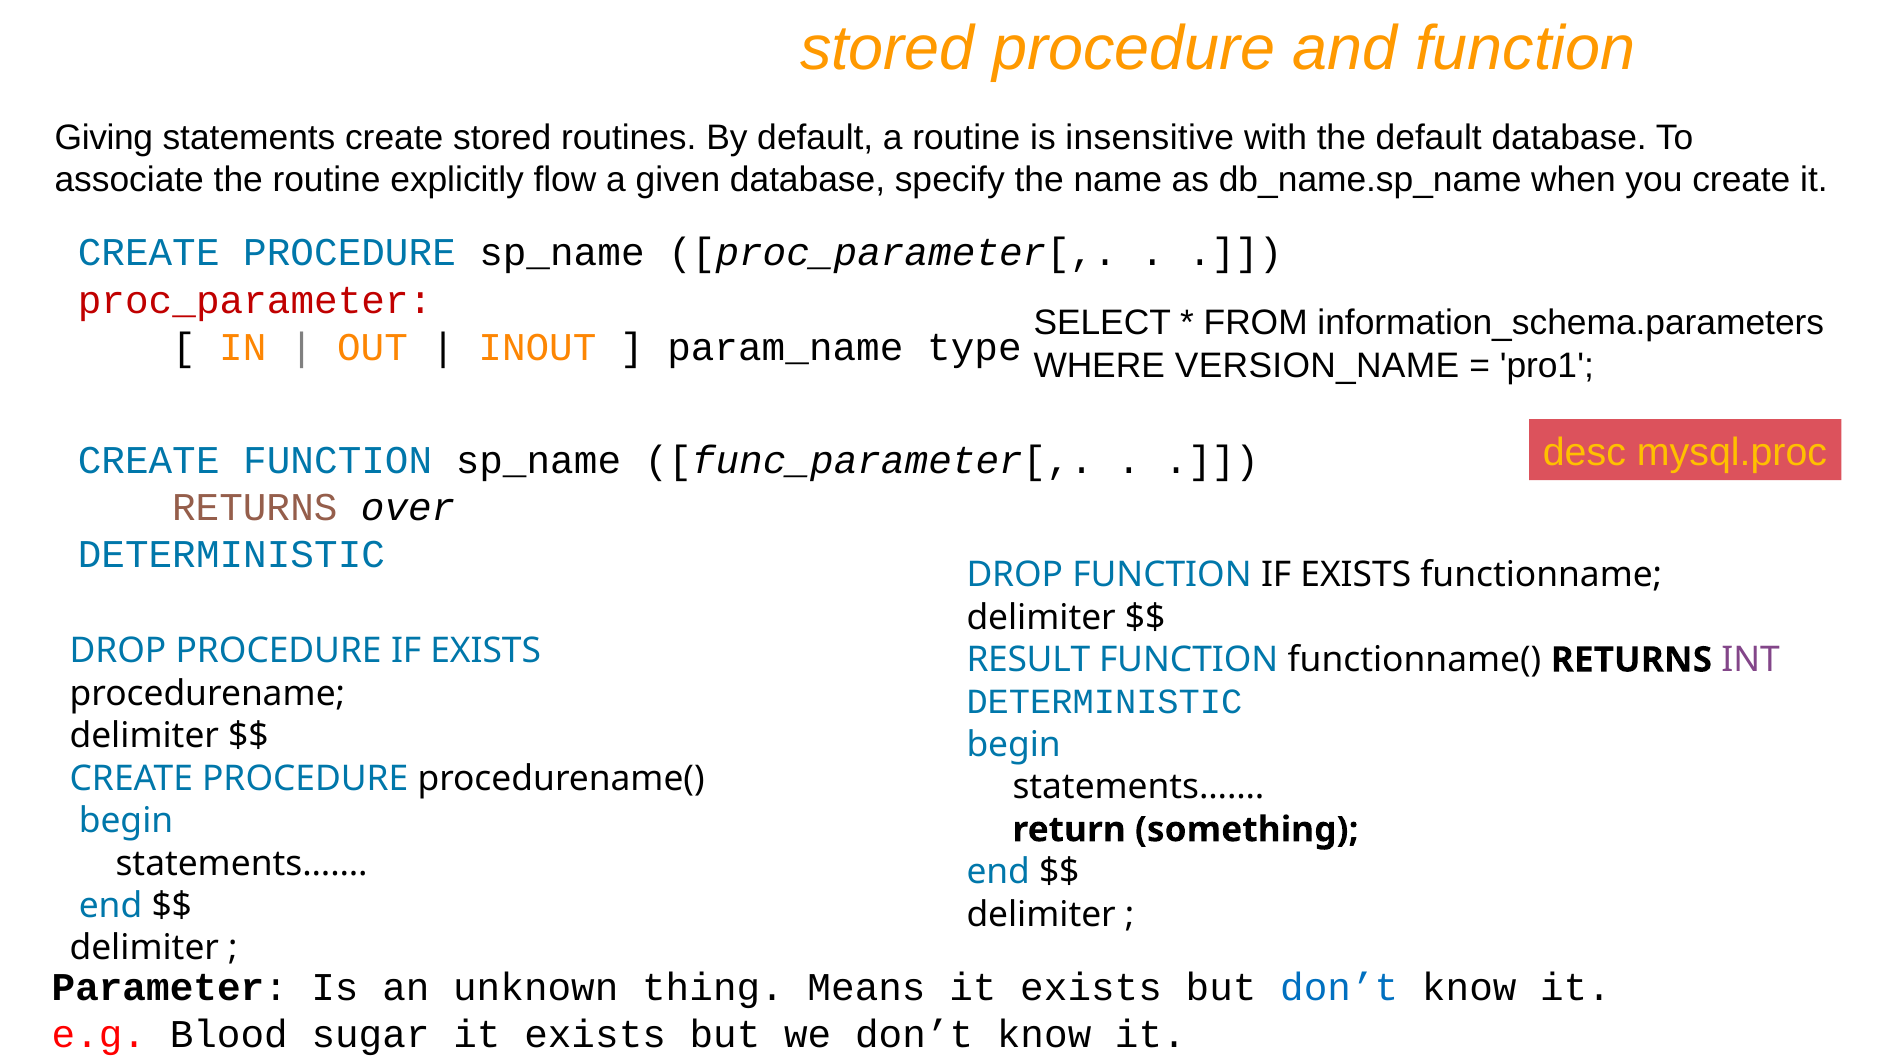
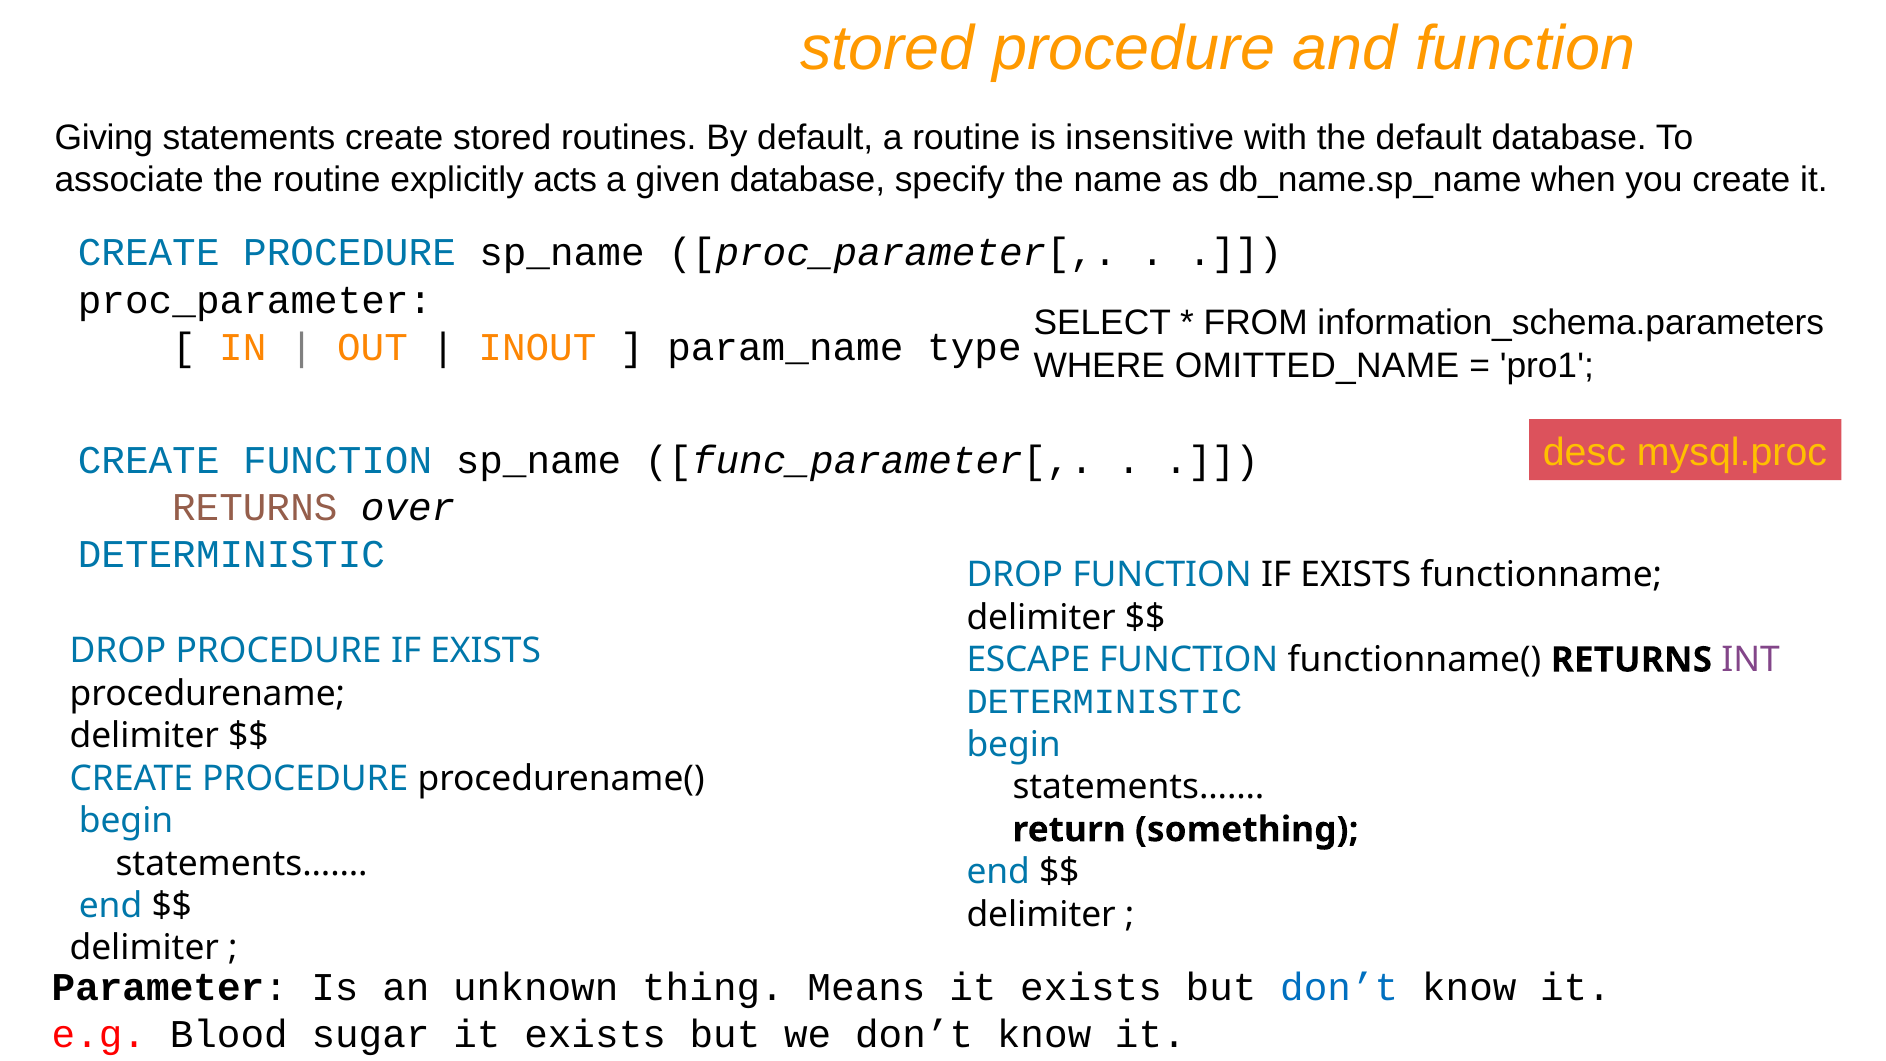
flow: flow -> acts
proc_parameter colour: red -> black
VERSION_NAME: VERSION_NAME -> OMITTED_NAME
RESULT: RESULT -> ESCAPE
